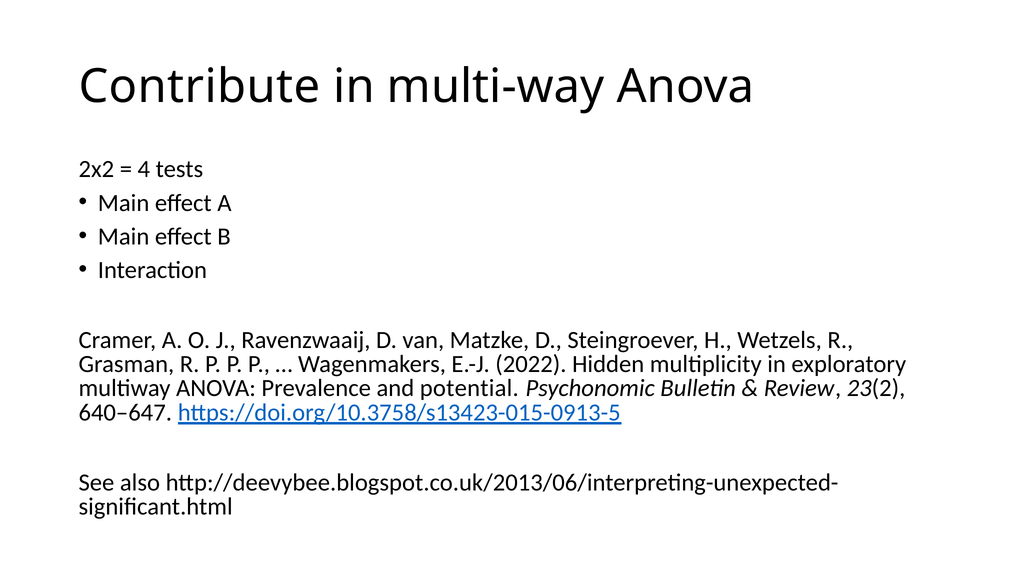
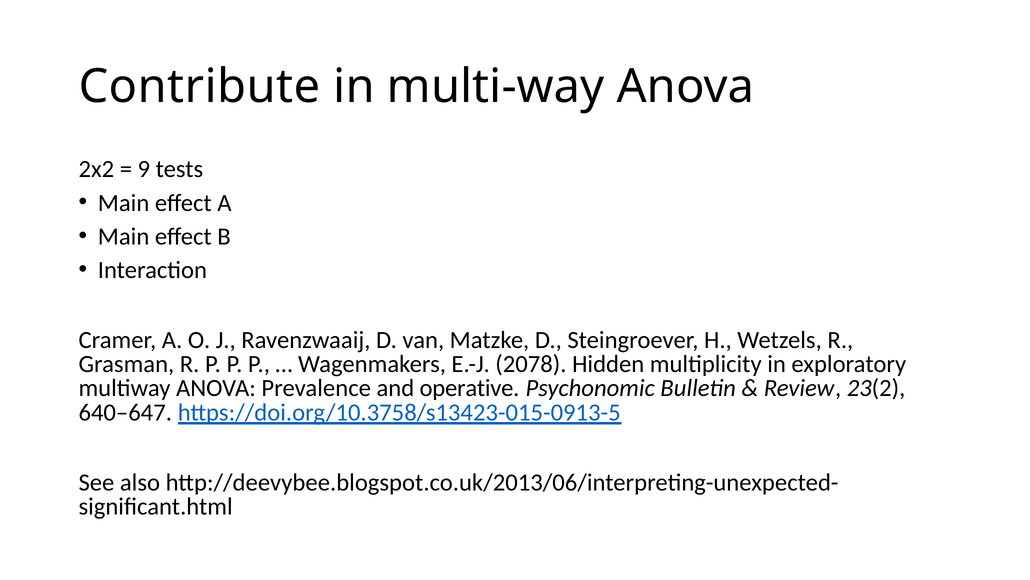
4: 4 -> 9
2022: 2022 -> 2078
potential: potential -> operative
